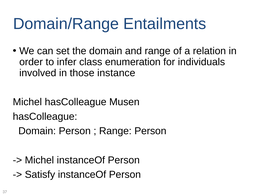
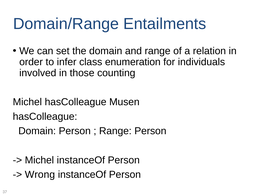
instance: instance -> counting
Satisfy: Satisfy -> Wrong
